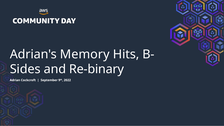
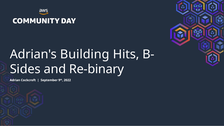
Memory: Memory -> Building
